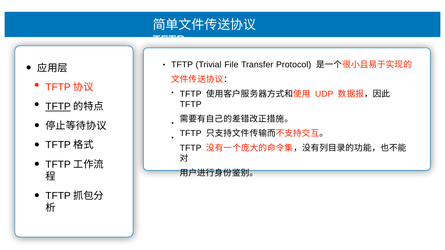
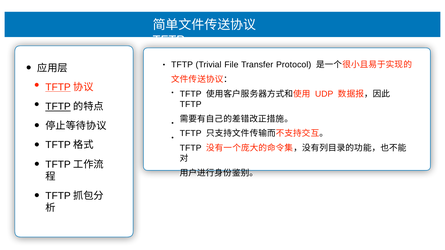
TFTP at (58, 87) underline: none -> present
